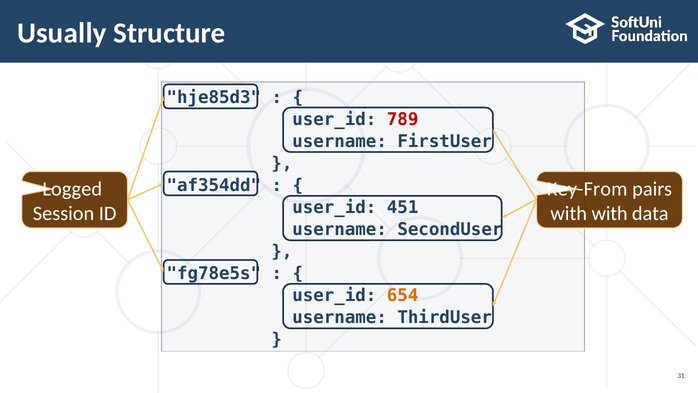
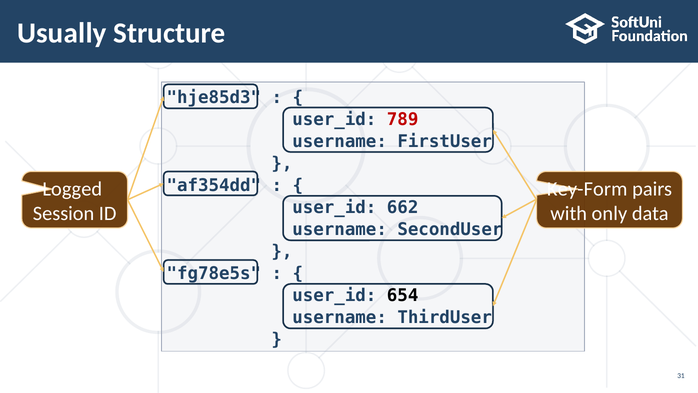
Key-From: Key-From -> Key-Form
451: 451 -> 662
with with: with -> only
654 colour: orange -> black
